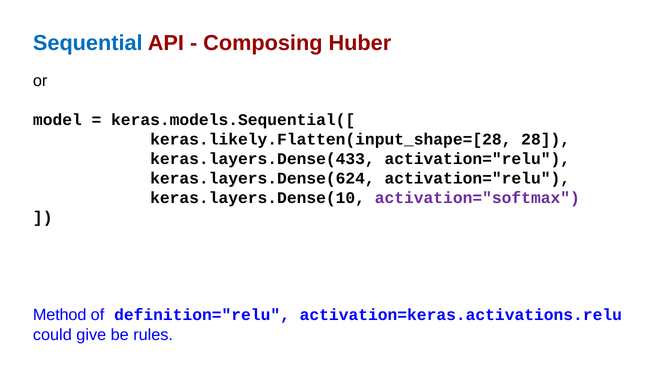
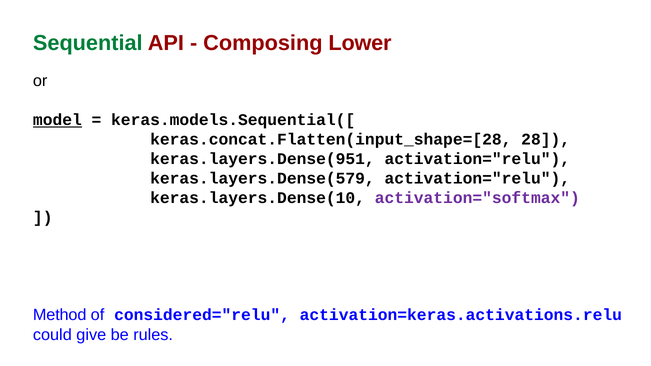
Sequential colour: blue -> green
Huber: Huber -> Lower
model underline: none -> present
keras.likely.Flatten(input_shape=[28: keras.likely.Flatten(input_shape=[28 -> keras.concat.Flatten(input_shape=[28
keras.layers.Dense(433: keras.layers.Dense(433 -> keras.layers.Dense(951
keras.layers.Dense(624: keras.layers.Dense(624 -> keras.layers.Dense(579
definition="relu: definition="relu -> considered="relu
